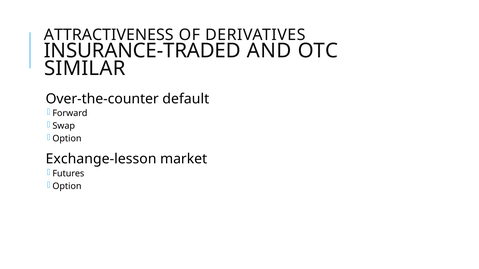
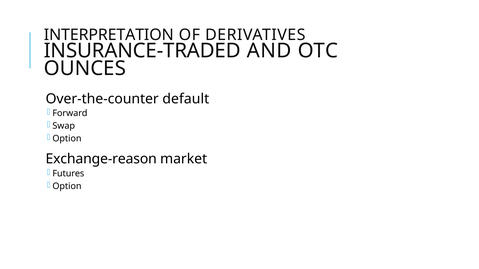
ATTRACTIVENESS: ATTRACTIVENESS -> INTERPRETATION
SIMILAR: SIMILAR -> OUNCES
Exchange-lesson: Exchange-lesson -> Exchange-reason
